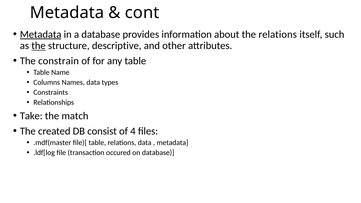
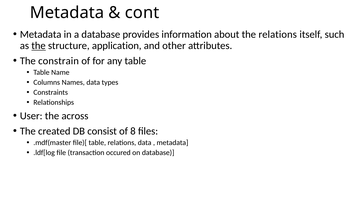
Metadata at (41, 34) underline: present -> none
descriptive: descriptive -> application
Take: Take -> User
match: match -> across
4: 4 -> 8
